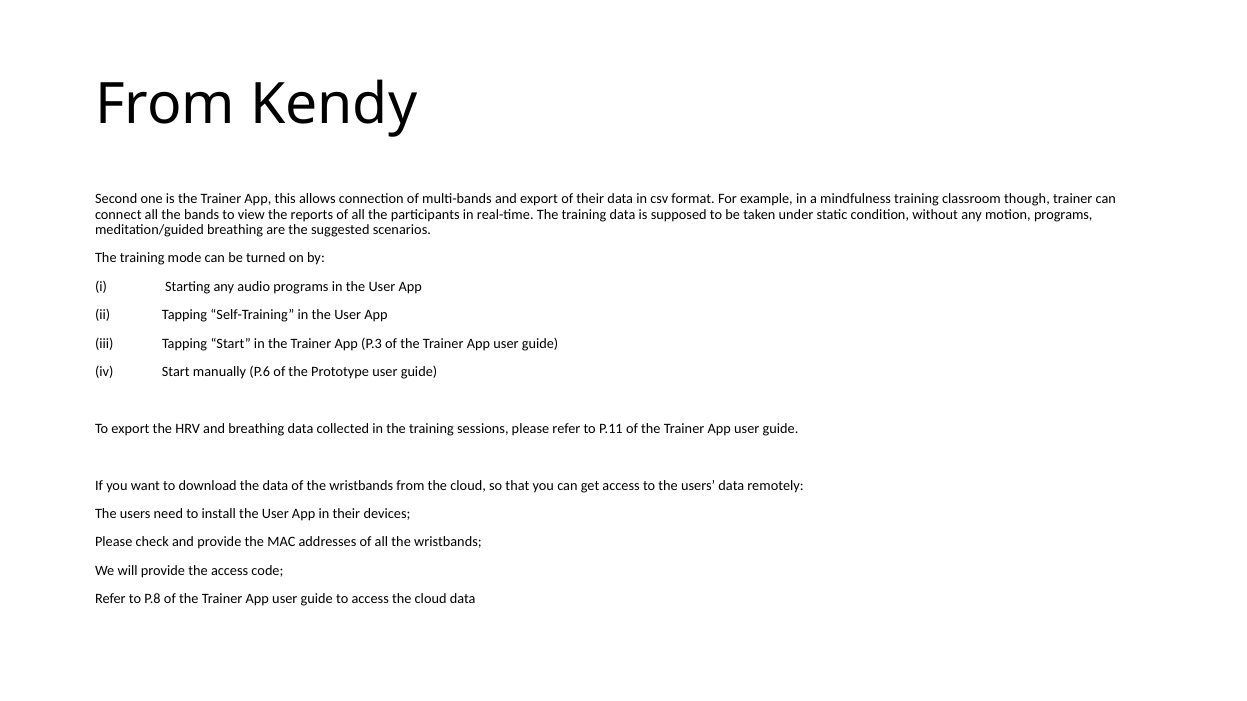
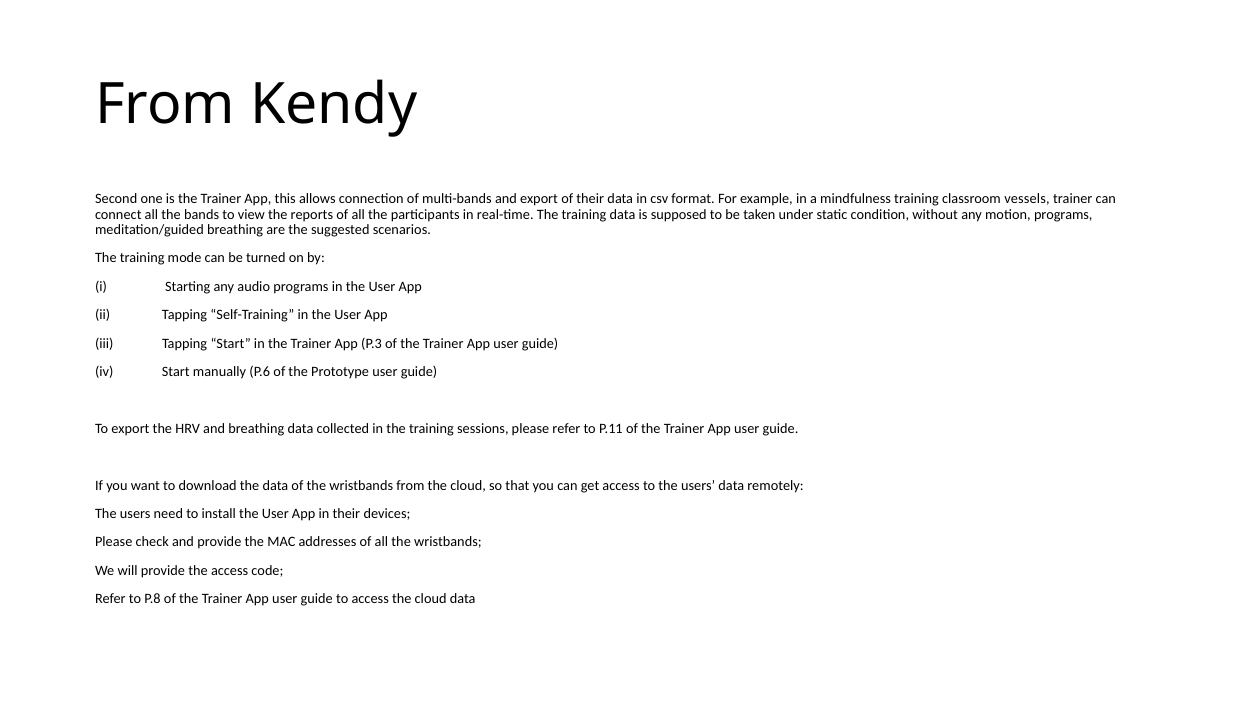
though: though -> vessels
